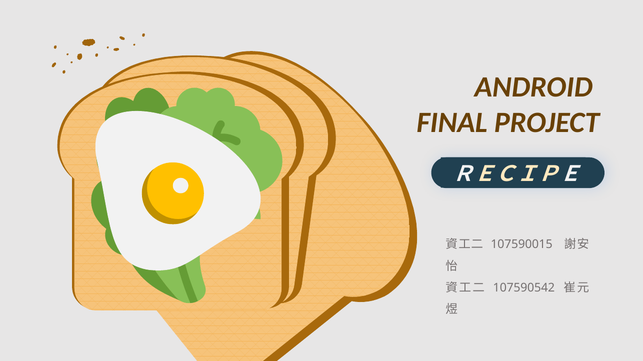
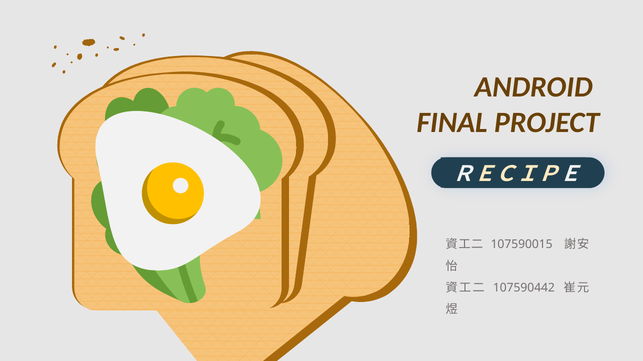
107590542: 107590542 -> 107590442
